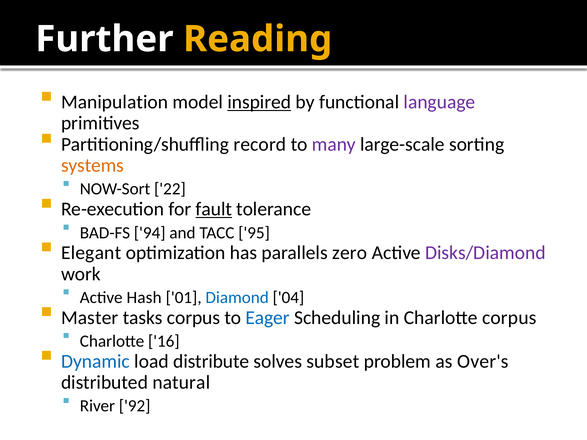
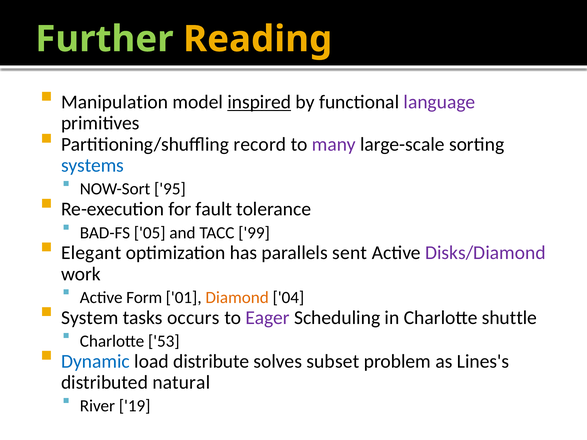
Further colour: white -> light green
systems colour: orange -> blue
22: 22 -> 95
fault underline: present -> none
94: 94 -> 05
95: 95 -> 99
zero: zero -> sent
Hash: Hash -> Form
Diamond colour: blue -> orange
Master: Master -> System
tasks corpus: corpus -> occurs
Eager colour: blue -> purple
Charlotte corpus: corpus -> shuttle
16: 16 -> 53
Over's: Over's -> Lines's
92: 92 -> 19
